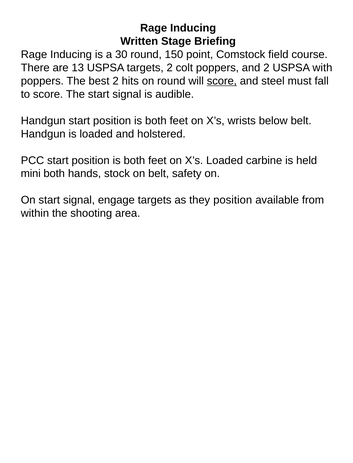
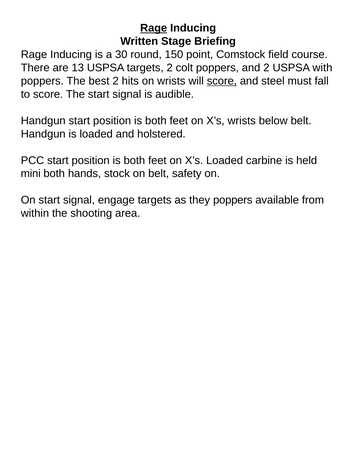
Rage at (154, 28) underline: none -> present
on round: round -> wrists
they position: position -> poppers
